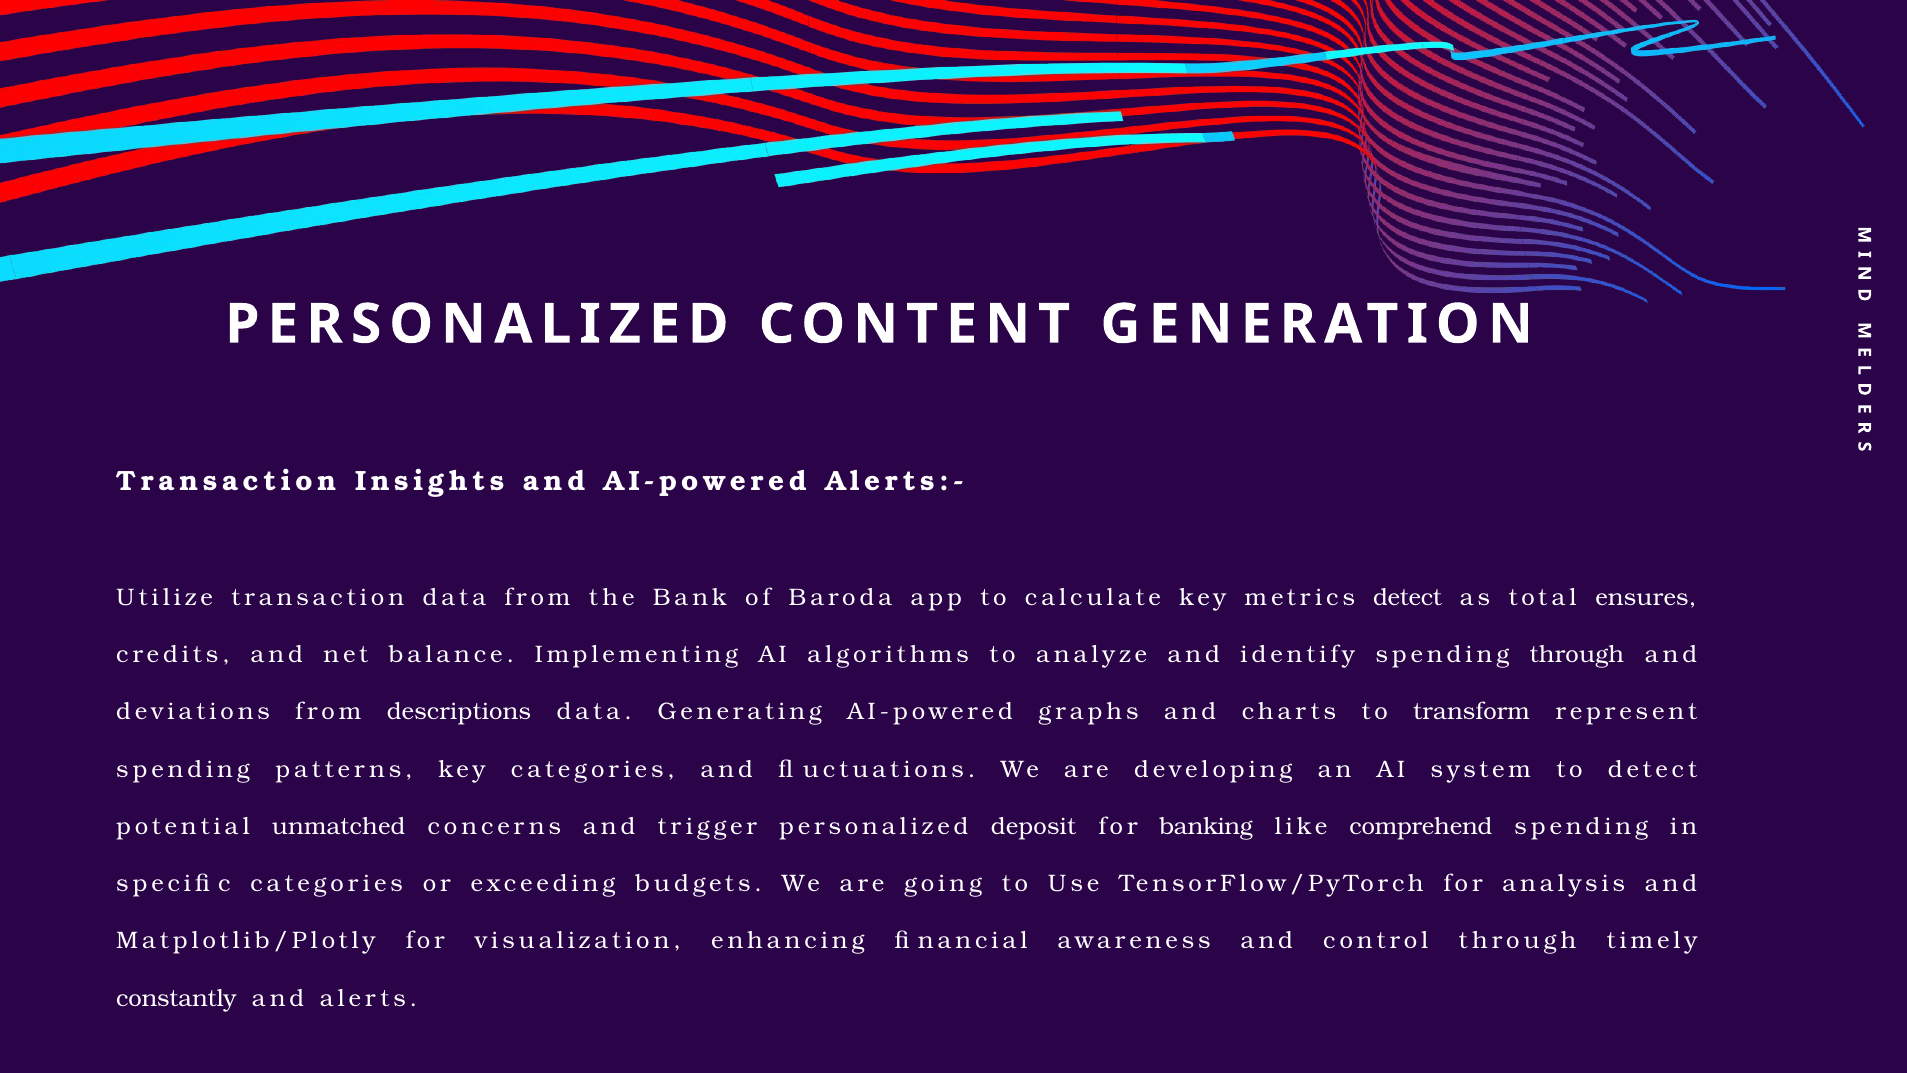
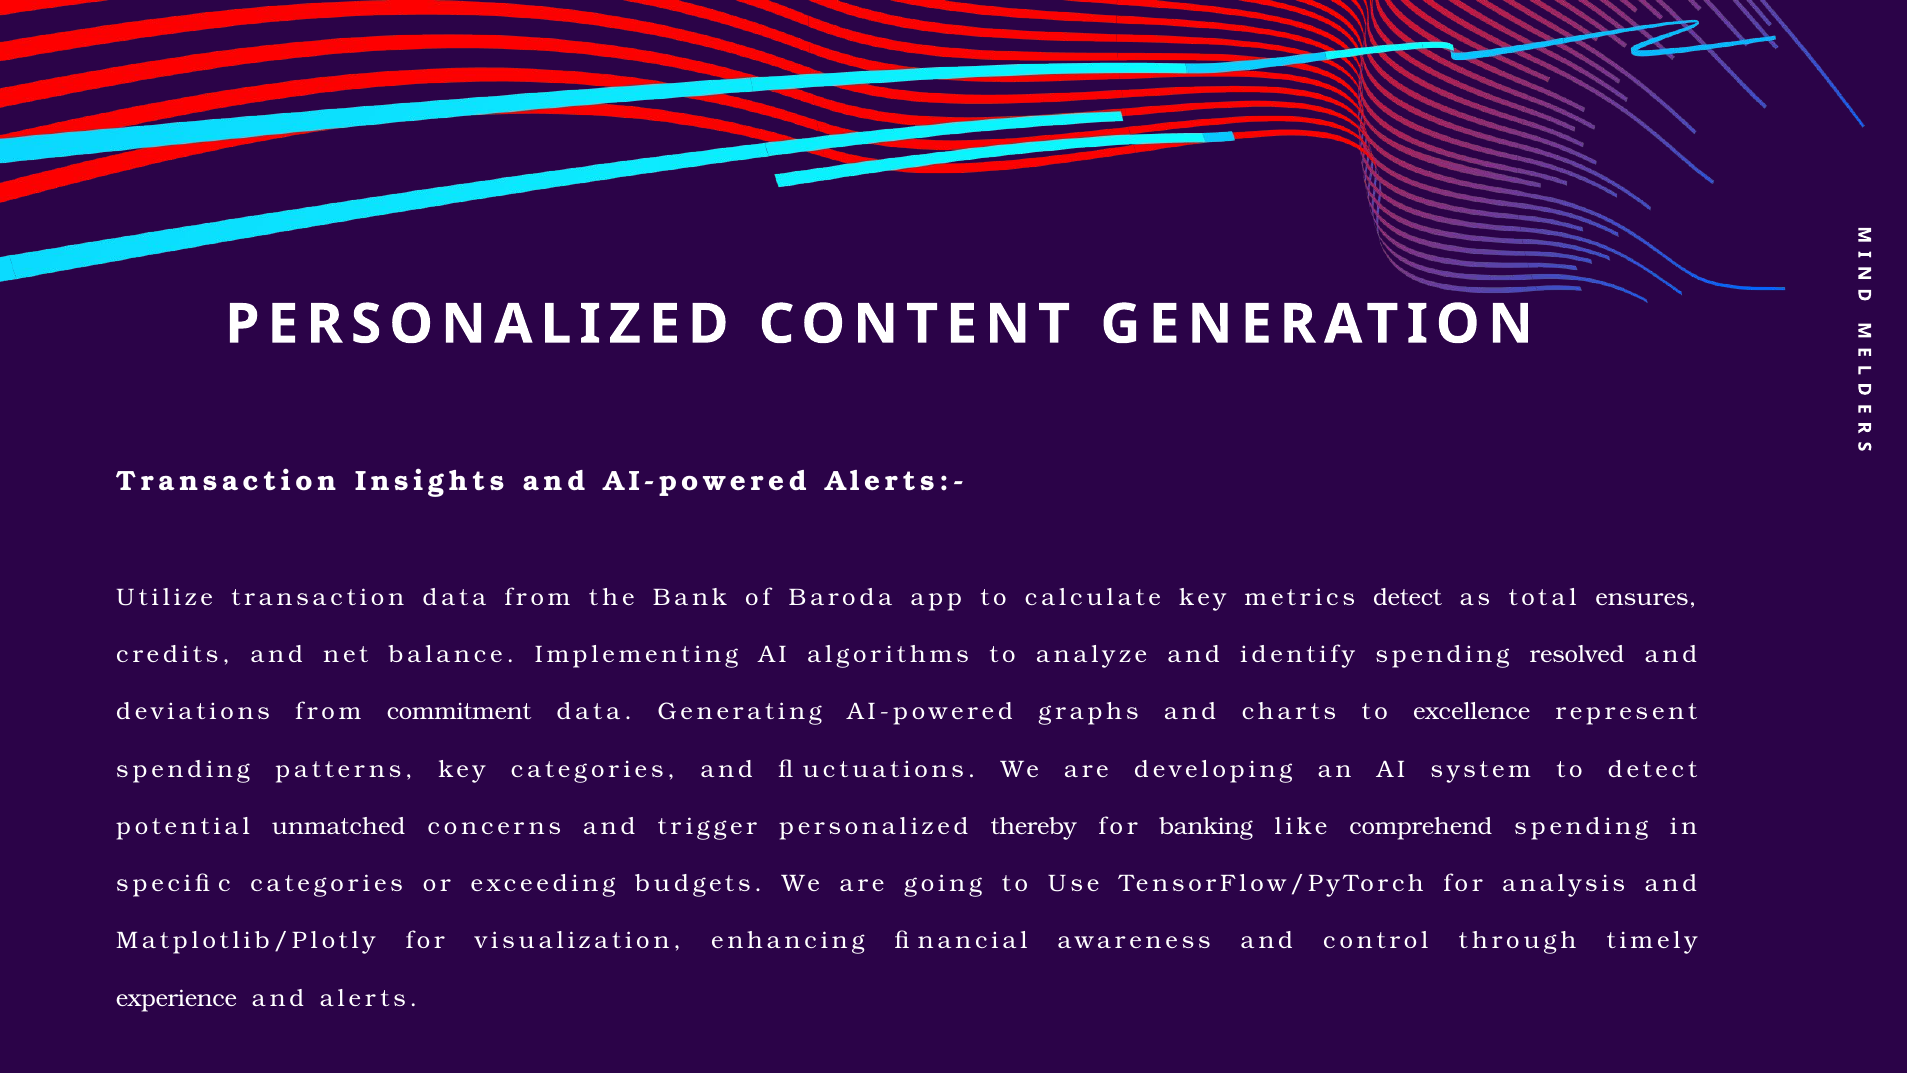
spending through: through -> resolved
descriptions: descriptions -> commitment
transform: transform -> excellence
deposit: deposit -> thereby
constantly: constantly -> experience
